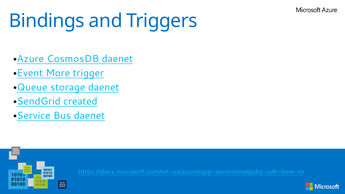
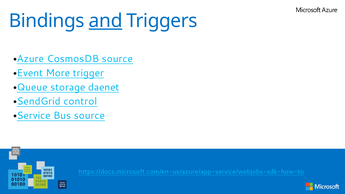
and underline: none -> present
CosmosDB daenet: daenet -> source
created: created -> control
Bus daenet: daenet -> source
